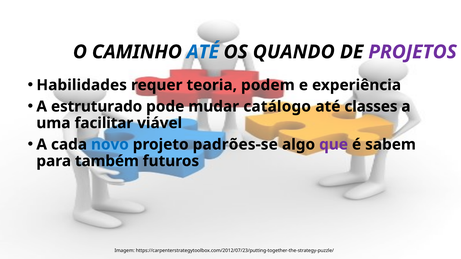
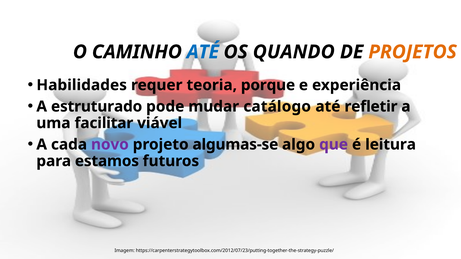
PROJETOS colour: purple -> orange
podem: podem -> porque
classes: classes -> refletir
novo colour: blue -> purple
padrões-se: padrões-se -> algumas-se
sabem: sabem -> leitura
também: também -> estamos
